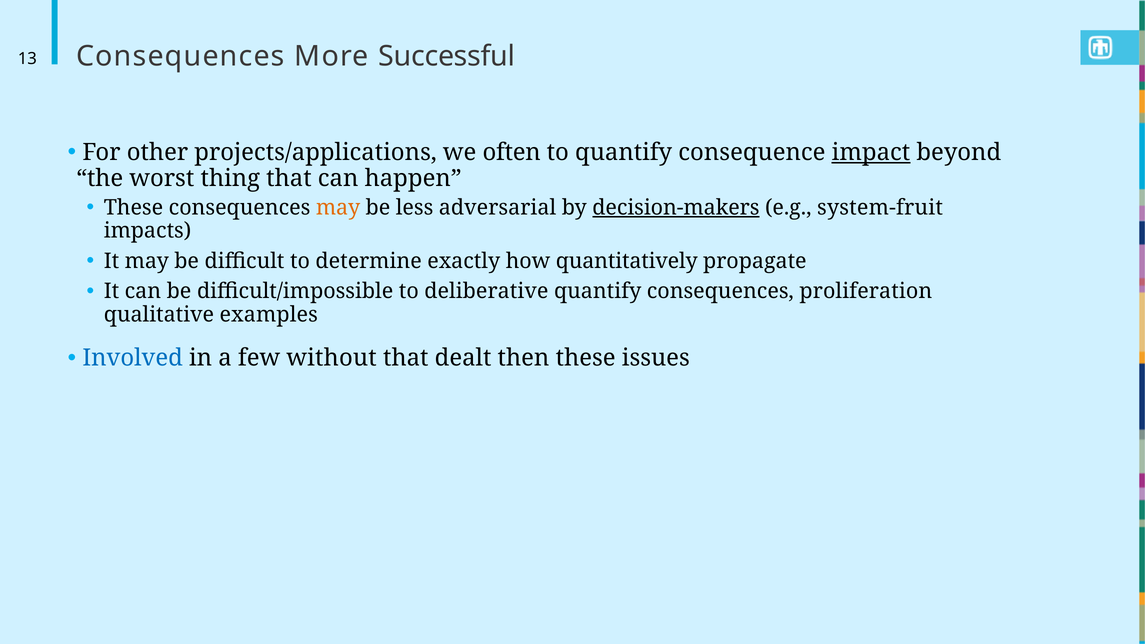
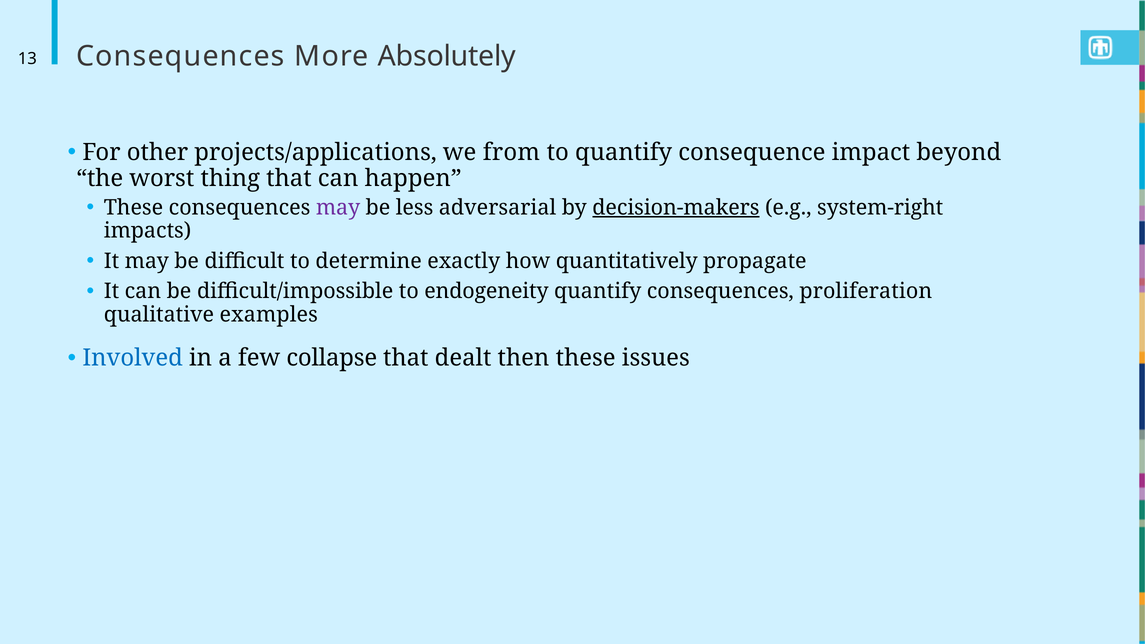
Successful: Successful -> Absolutely
often: often -> from
impact underline: present -> none
may at (338, 207) colour: orange -> purple
system-fruit: system-fruit -> system-right
deliberative: deliberative -> endogeneity
without: without -> collapse
